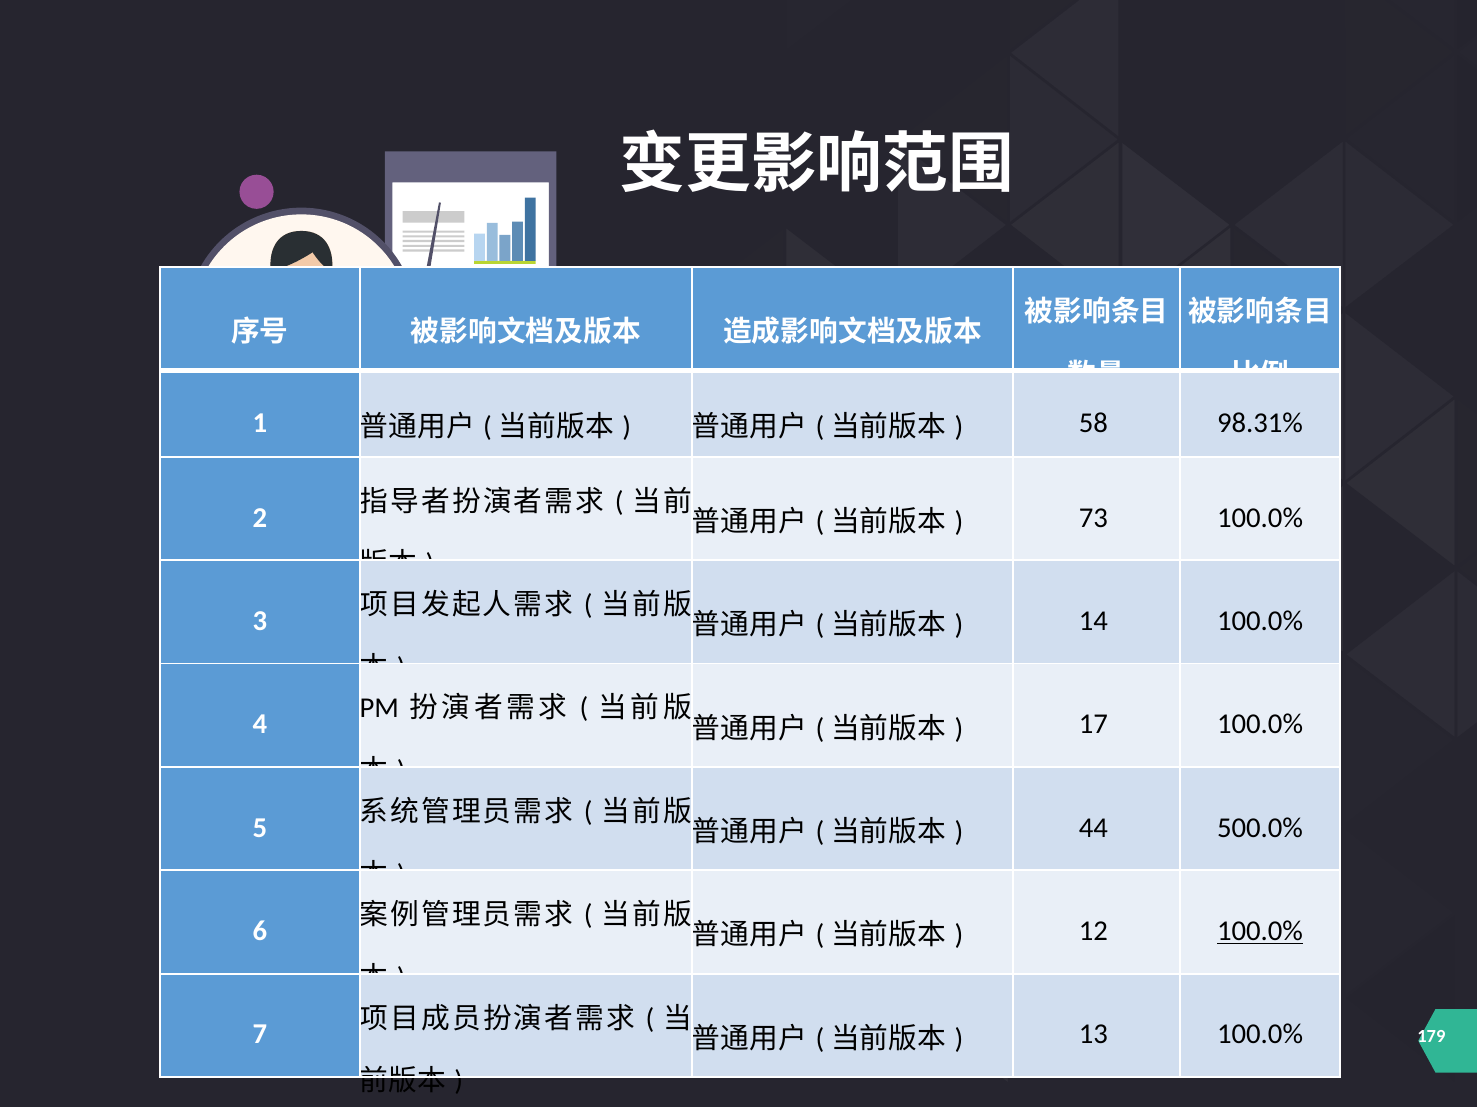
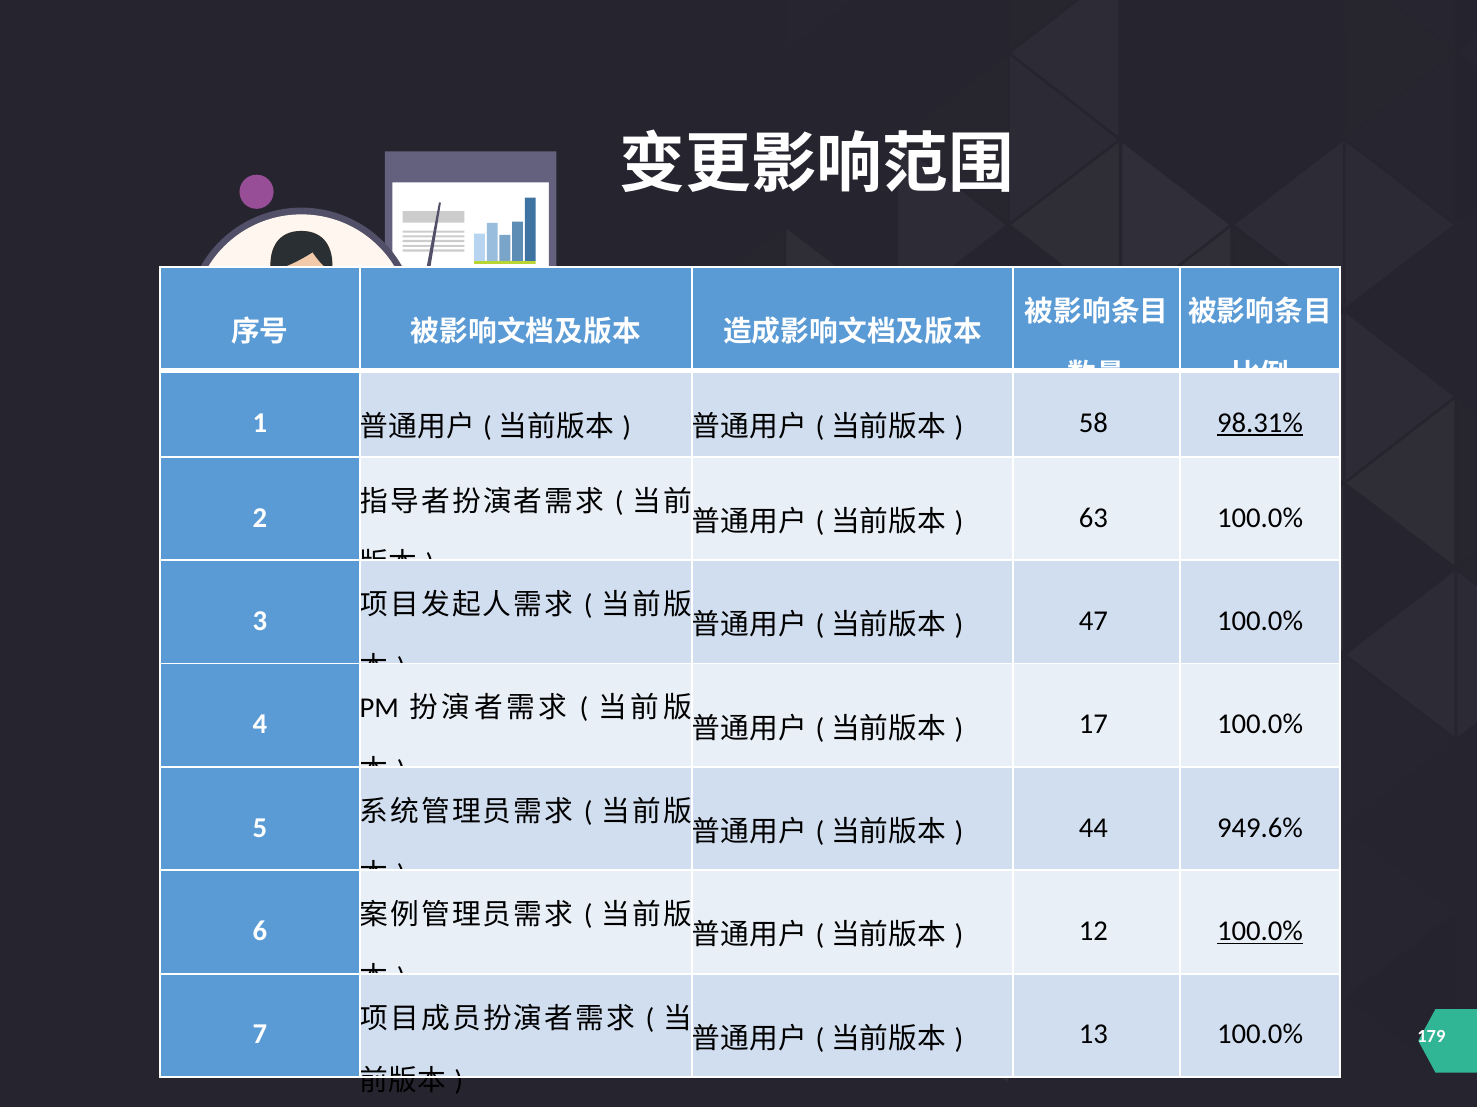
98.31% underline: none -> present
73: 73 -> 63
14: 14 -> 47
500.0%: 500.0% -> 949.6%
